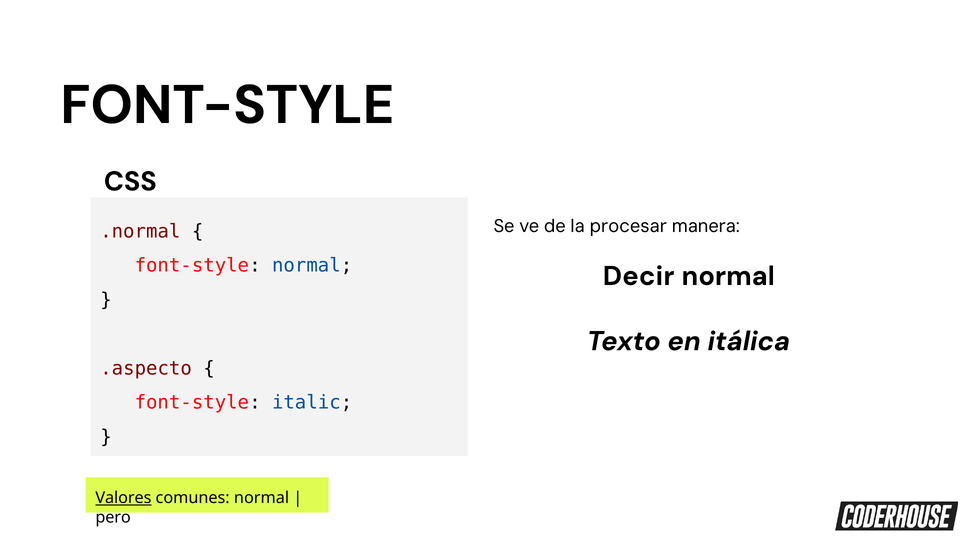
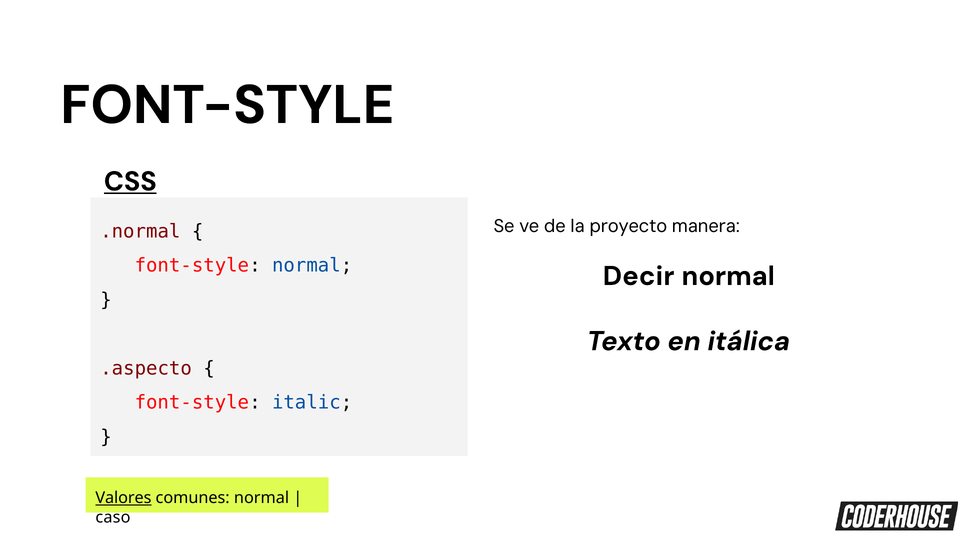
CSS underline: none -> present
procesar: procesar -> proyecto
pero: pero -> caso
